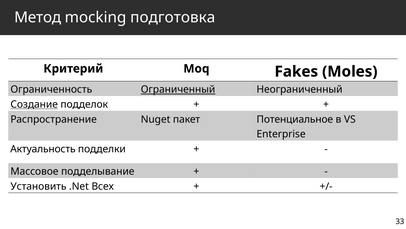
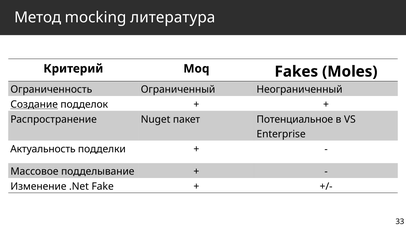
подготовка: подготовка -> литература
Ограниченный underline: present -> none
Установить: Установить -> Изменение
Всех: Всех -> Fake
